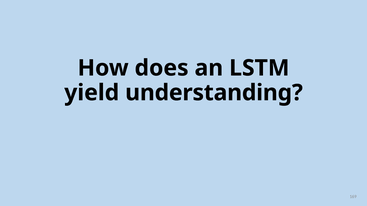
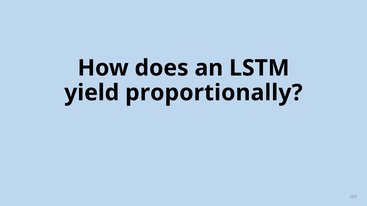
understanding: understanding -> proportionally
